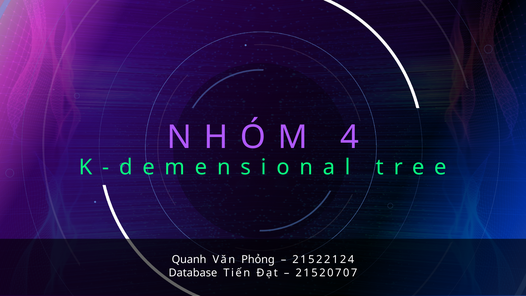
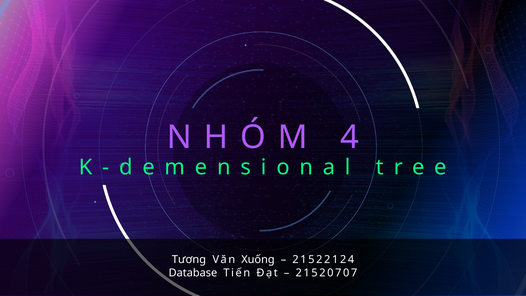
Quanh: Quanh -> Tương
Phỏng: Phỏng -> Xuống
